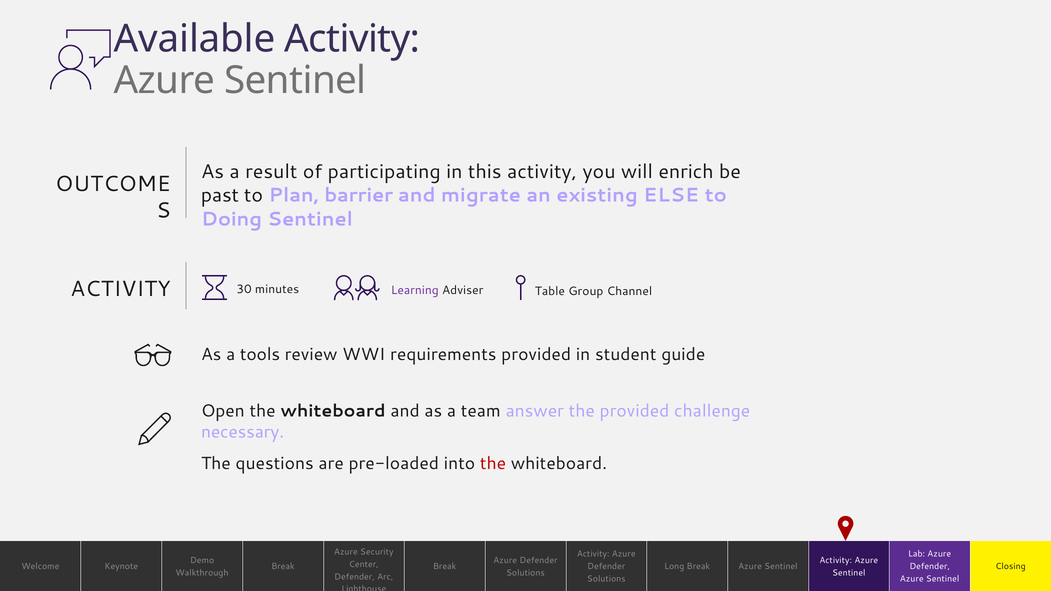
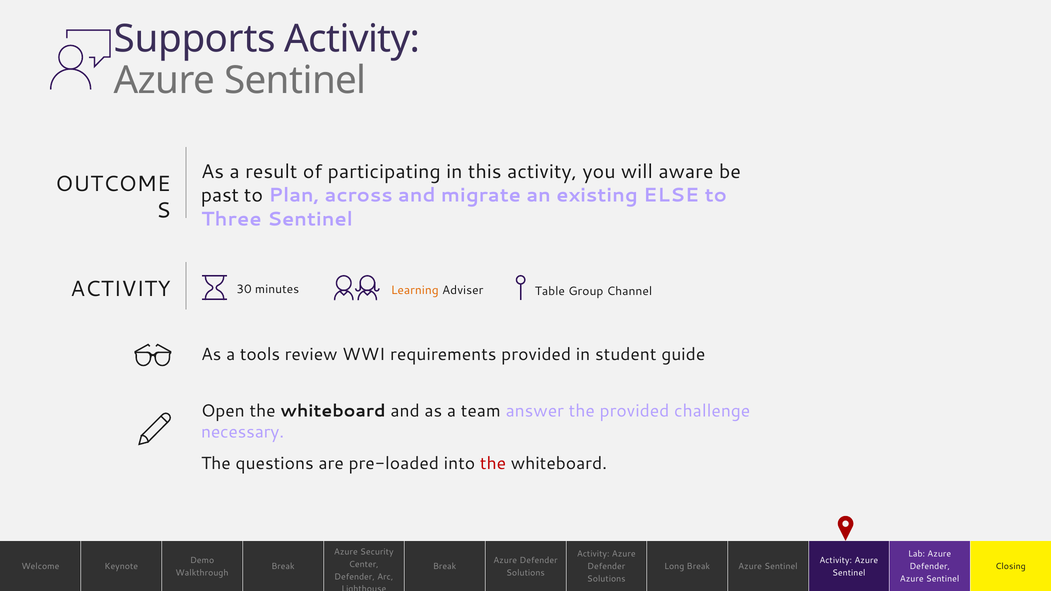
Available: Available -> Supports
enrich: enrich -> aware
barrier: barrier -> across
Doing: Doing -> Three
Learning colour: purple -> orange
